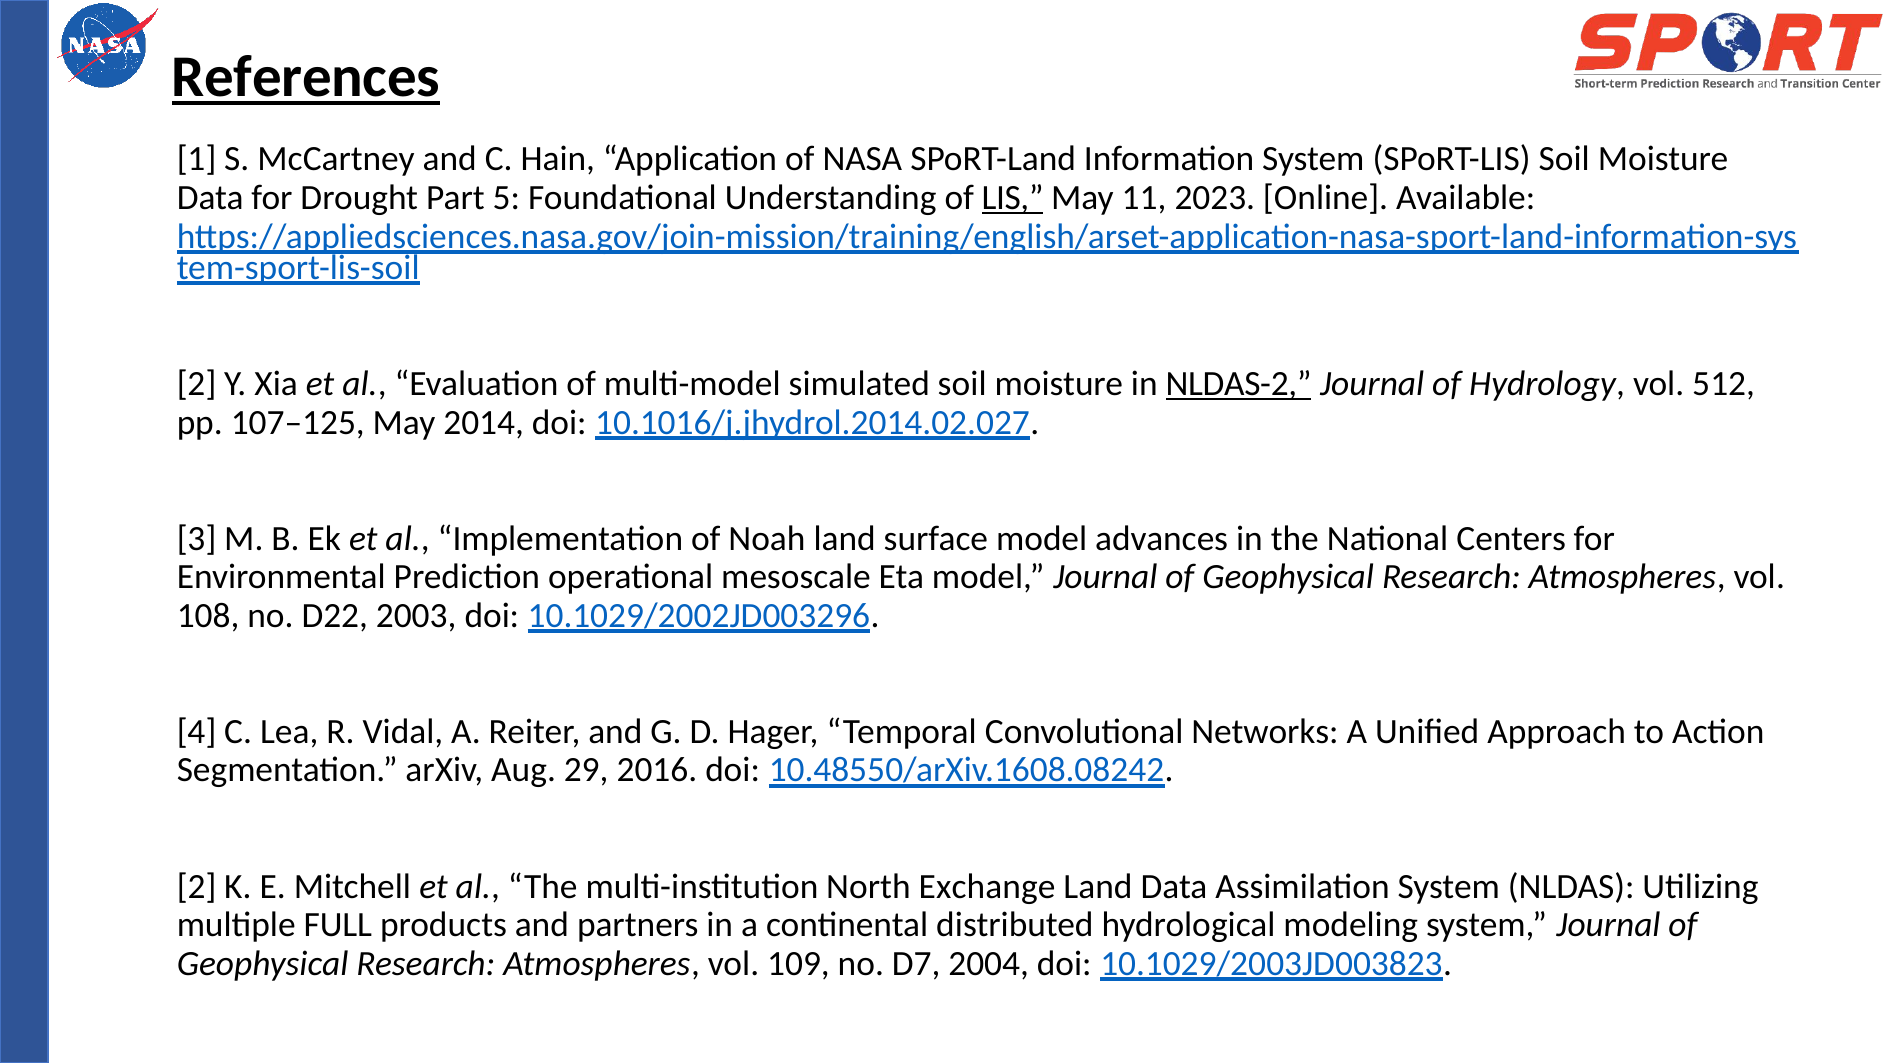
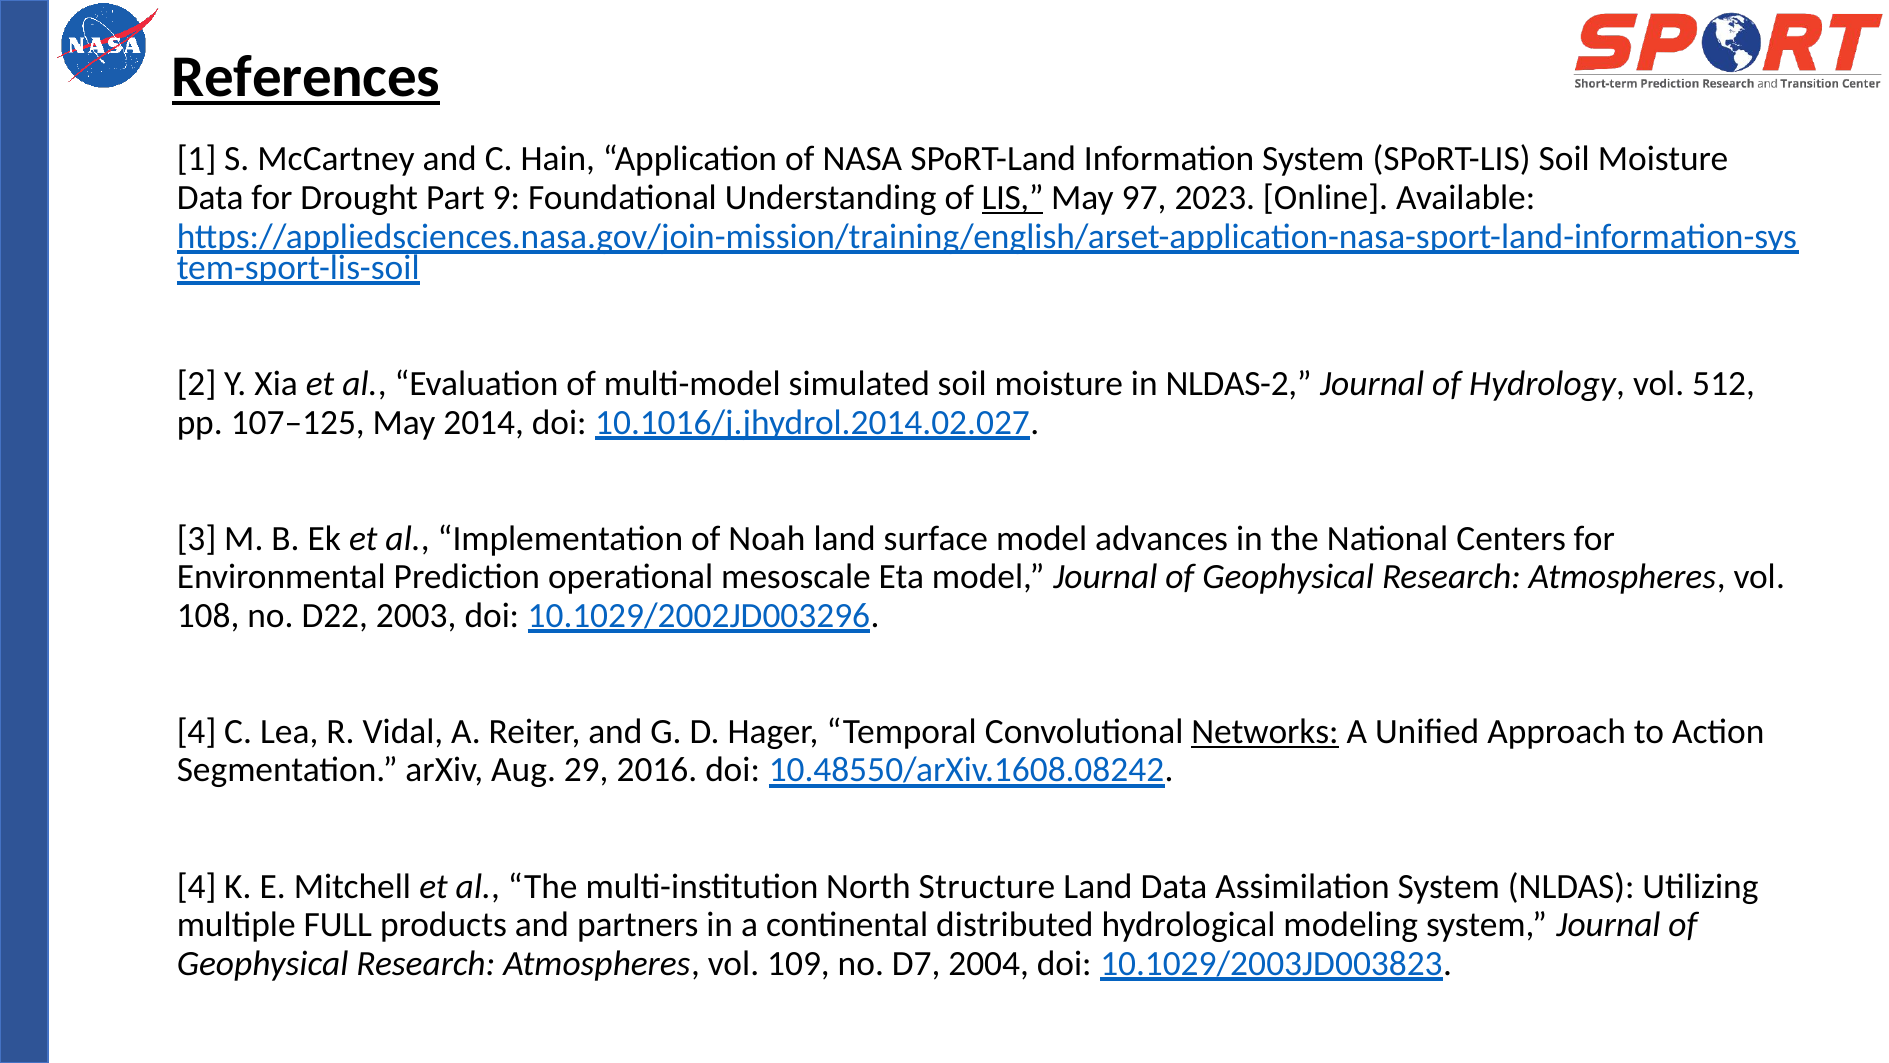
5: 5 -> 9
11: 11 -> 97
NLDAS-2 underline: present -> none
Networks underline: none -> present
2 at (197, 886): 2 -> 4
Exchange: Exchange -> Structure
